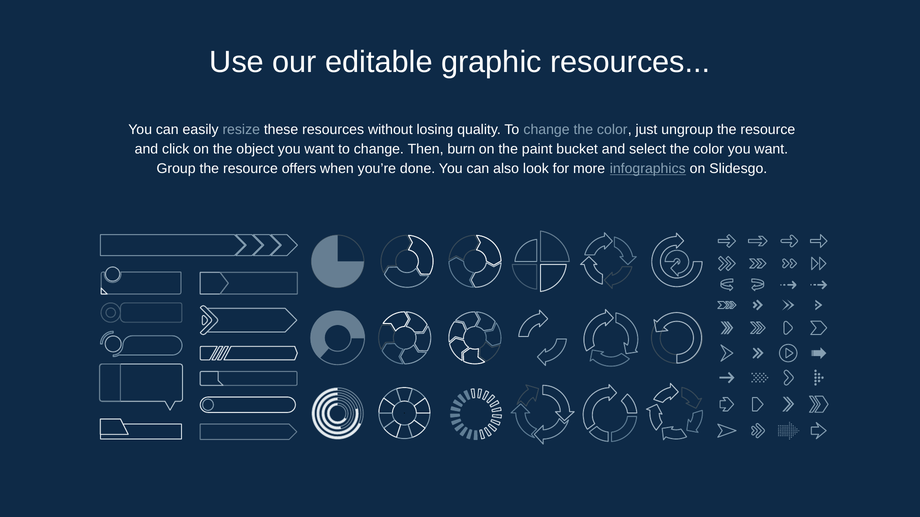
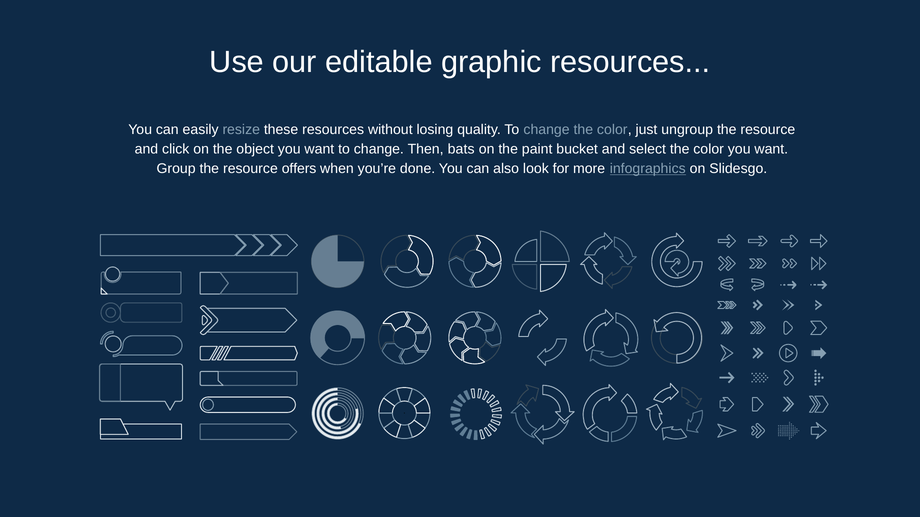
burn: burn -> bats
